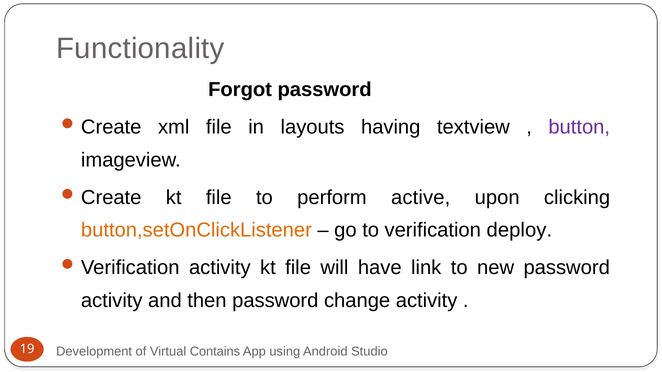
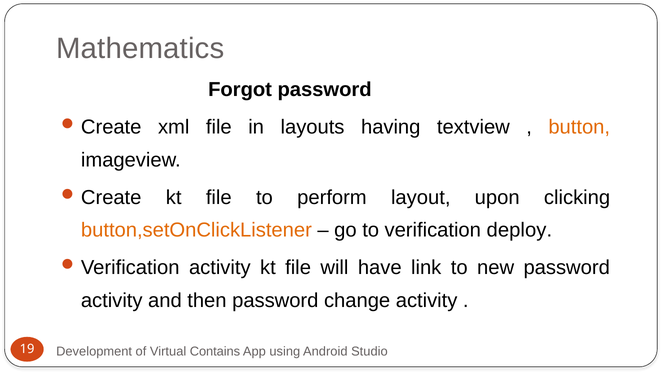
Functionality: Functionality -> Mathematics
button colour: purple -> orange
active: active -> layout
